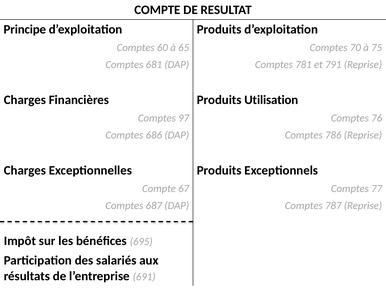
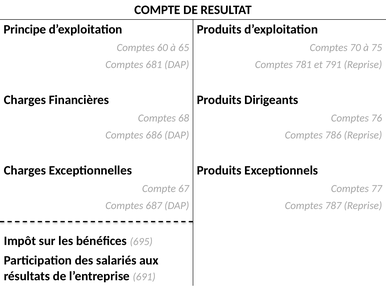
Utilisation: Utilisation -> Dirigeants
97: 97 -> 68
